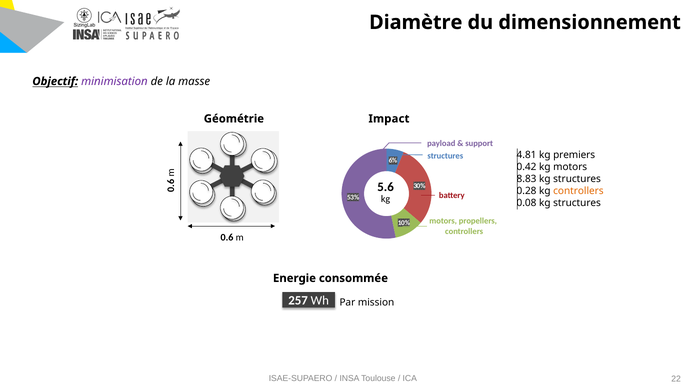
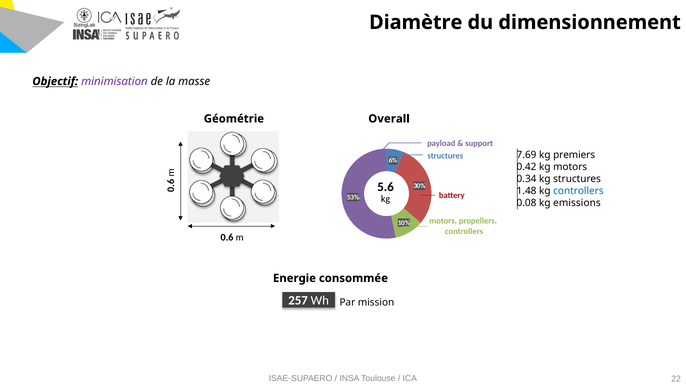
Impact: Impact -> Overall
4.81: 4.81 -> 7.69
8.83: 8.83 -> 0.34
0.28: 0.28 -> 1.48
controllers at (578, 191) colour: orange -> blue
0.08 kg structures: structures -> emissions
